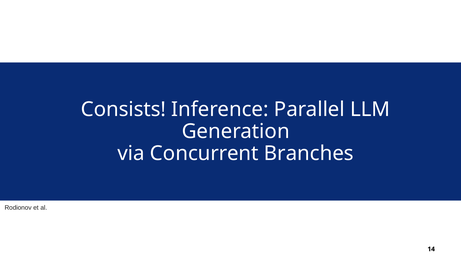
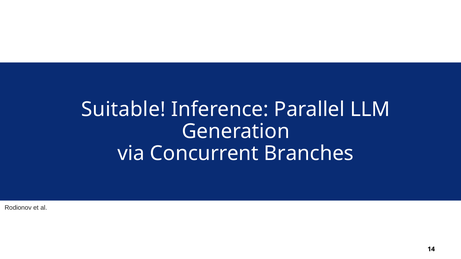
Consists: Consists -> Suitable
